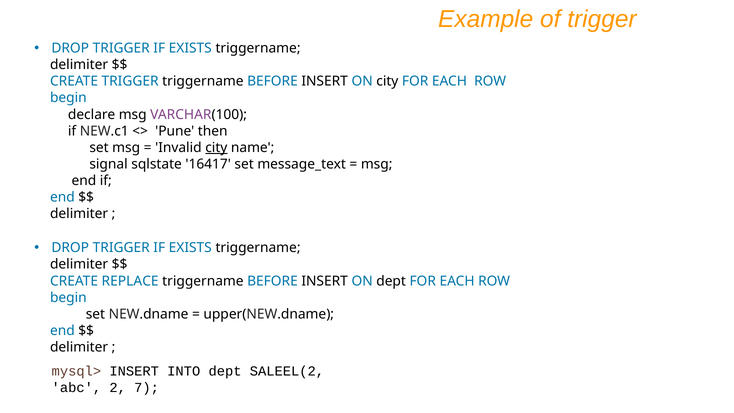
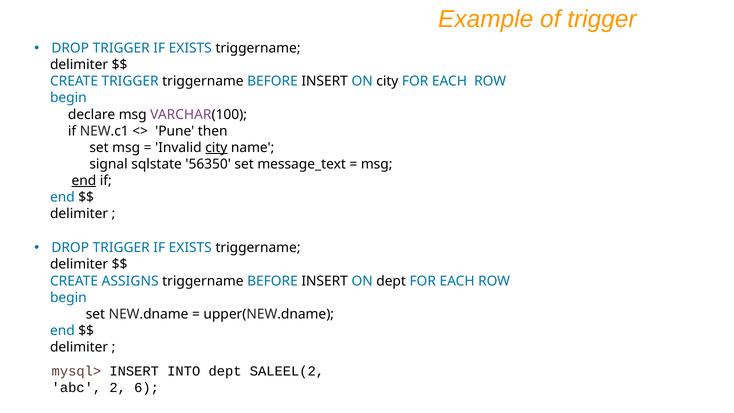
16417: 16417 -> 56350
end at (84, 180) underline: none -> present
REPLACE: REPLACE -> ASSIGNS
7: 7 -> 6
